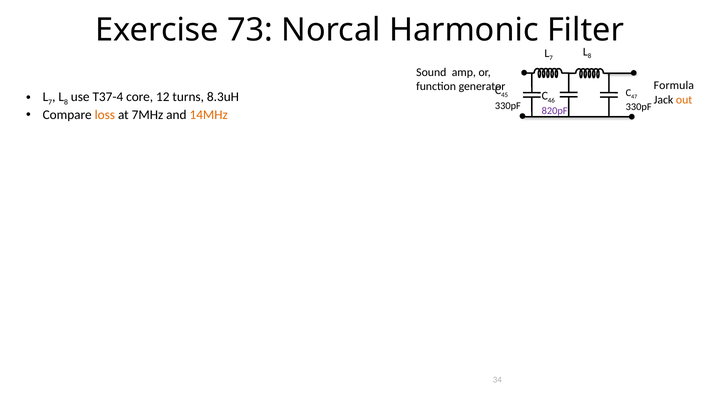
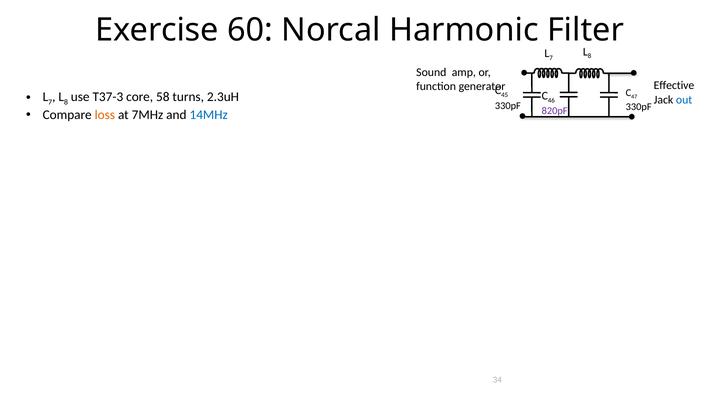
73: 73 -> 60
Formula: Formula -> Effective
T37-4: T37-4 -> T37-3
12: 12 -> 58
8.3uH: 8.3uH -> 2.3uH
out colour: orange -> blue
14MHz colour: orange -> blue
